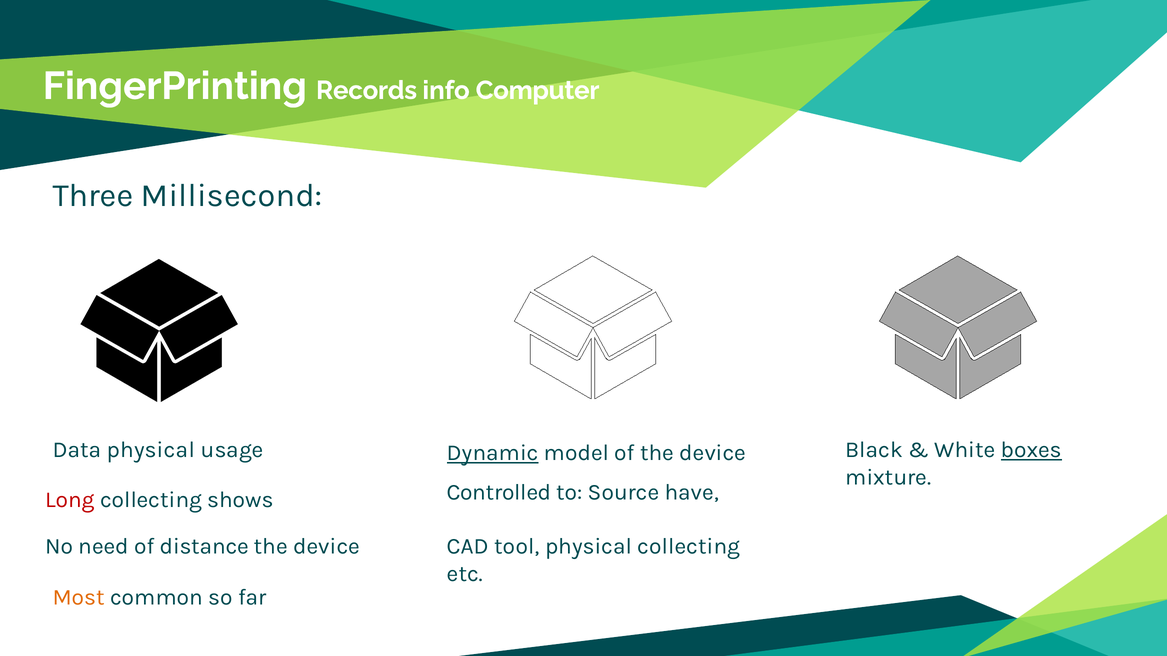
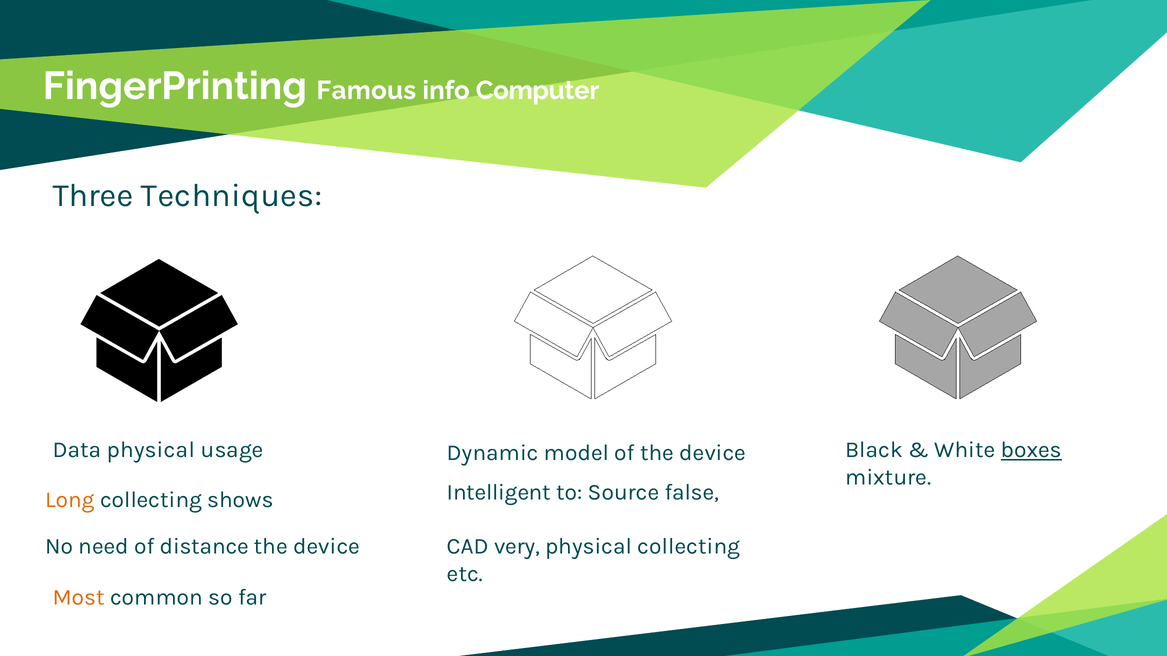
Records: Records -> Famous
Millisecond: Millisecond -> Techniques
Dynamic underline: present -> none
Controlled: Controlled -> Intelligent
have: have -> false
Long colour: red -> orange
tool: tool -> very
